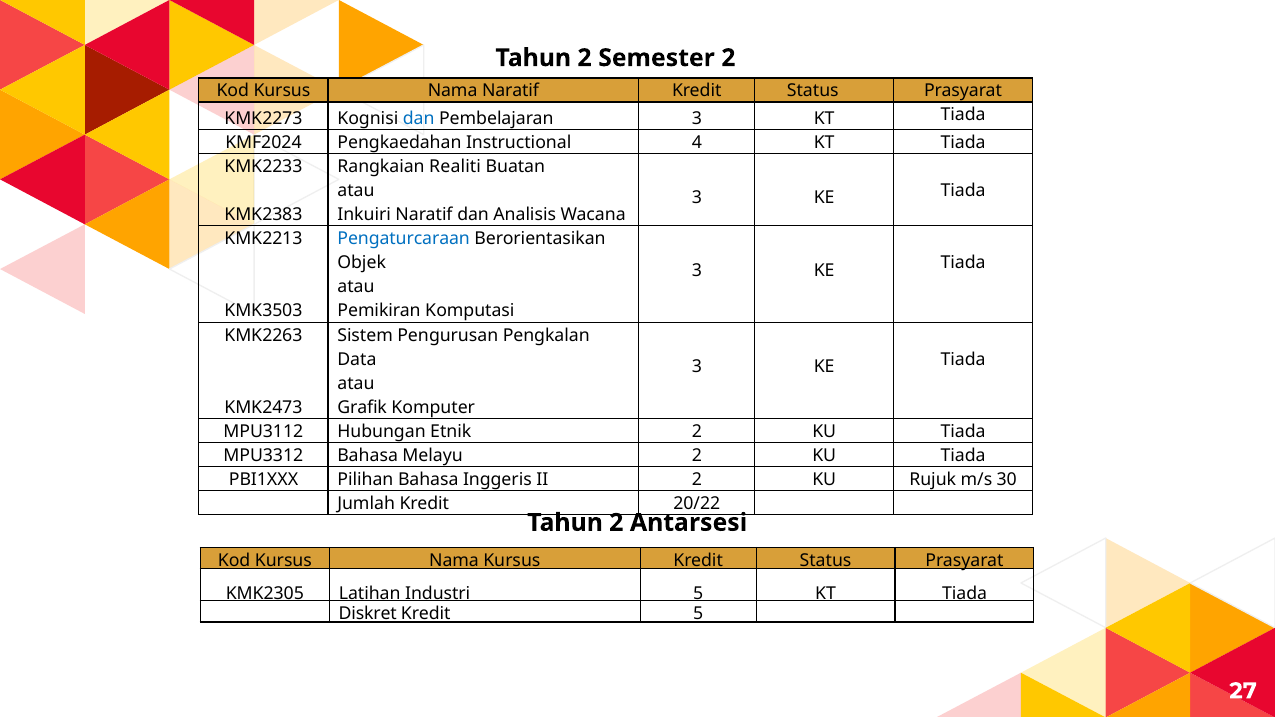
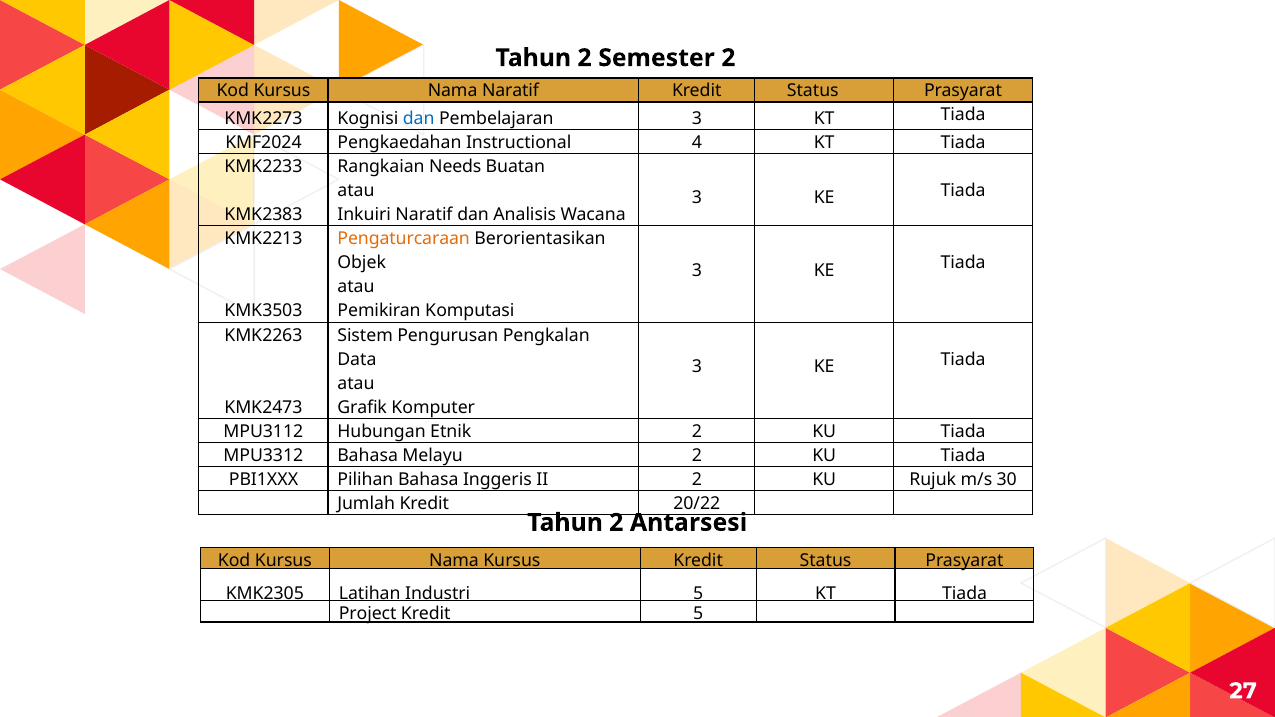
Realiti: Realiti -> Needs
Pengaturcaraan colour: blue -> orange
Diskret: Diskret -> Project
